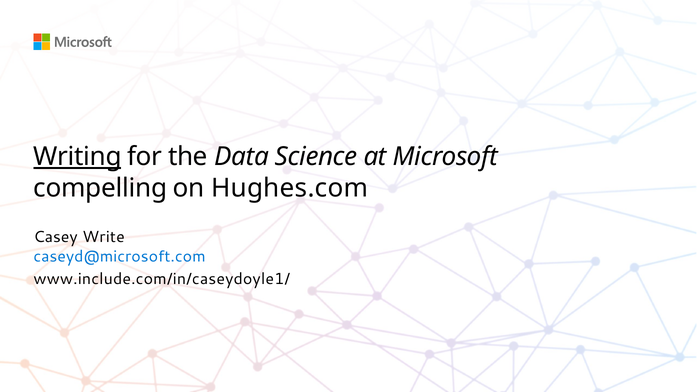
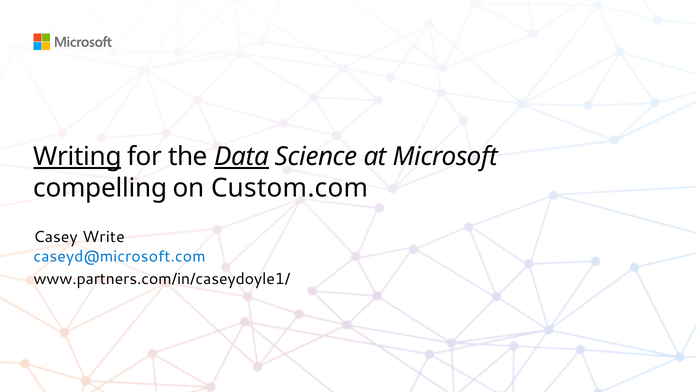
Data underline: none -> present
Hughes.com: Hughes.com -> Custom.com
www.include.com/in/caseydoyle1/: www.include.com/in/caseydoyle1/ -> www.partners.com/in/caseydoyle1/
